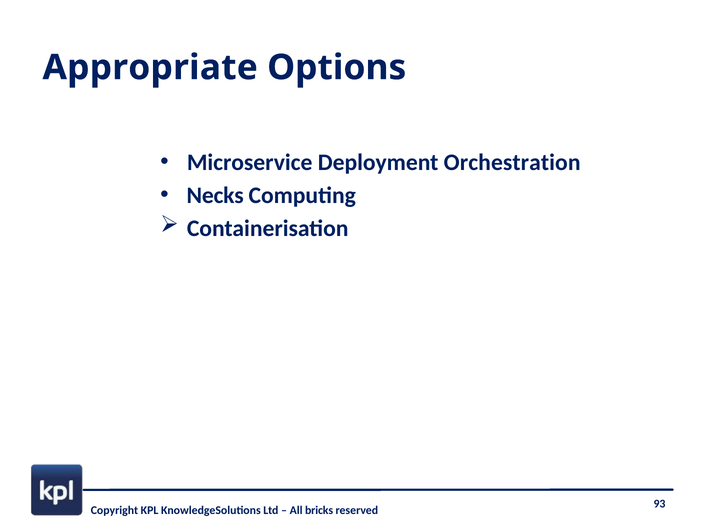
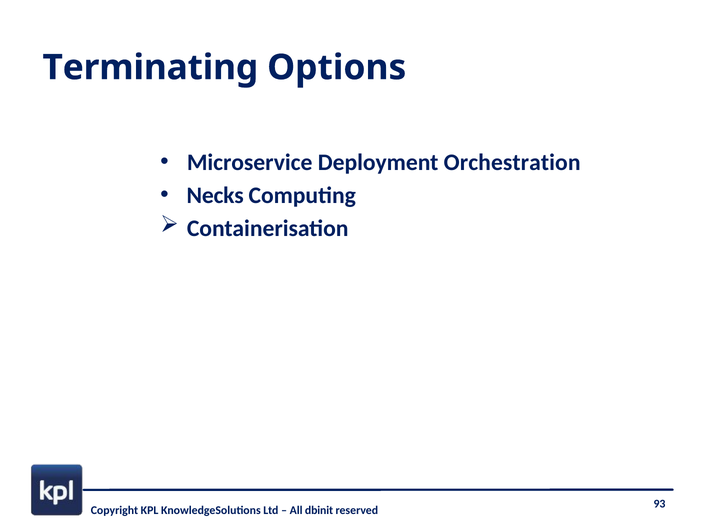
Appropriate: Appropriate -> Terminating
bricks: bricks -> dbinit
